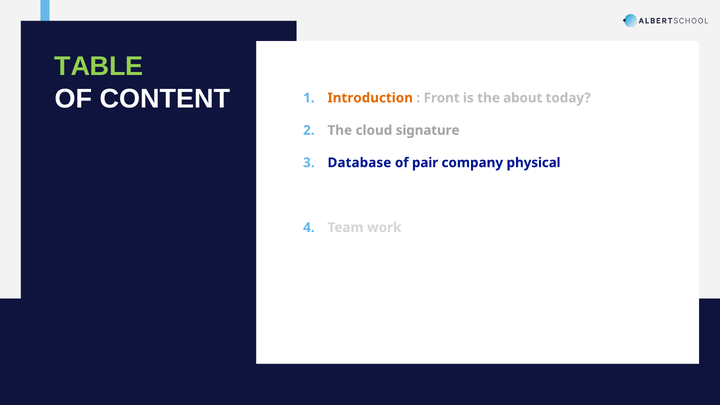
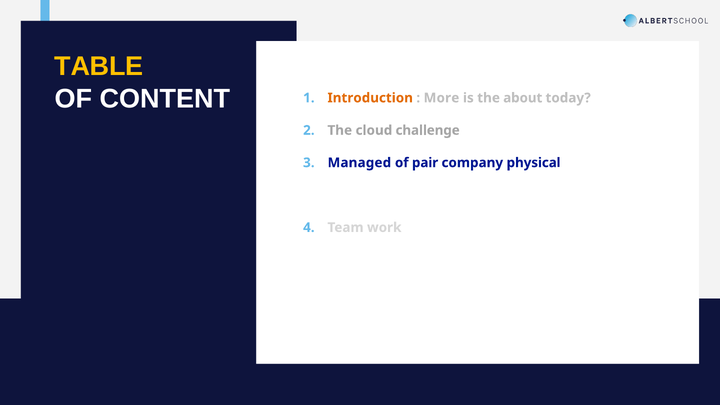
TABLE colour: light green -> yellow
Front: Front -> More
signature: signature -> challenge
Database: Database -> Managed
